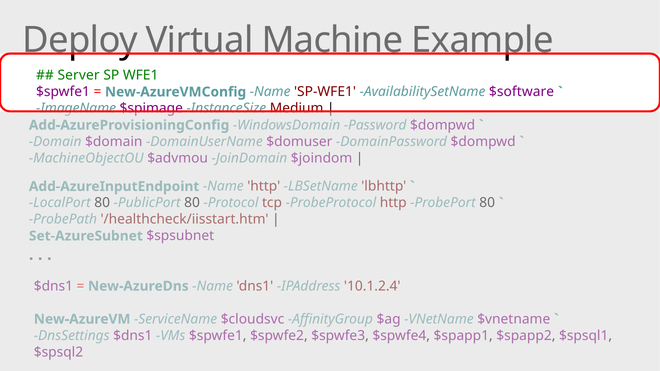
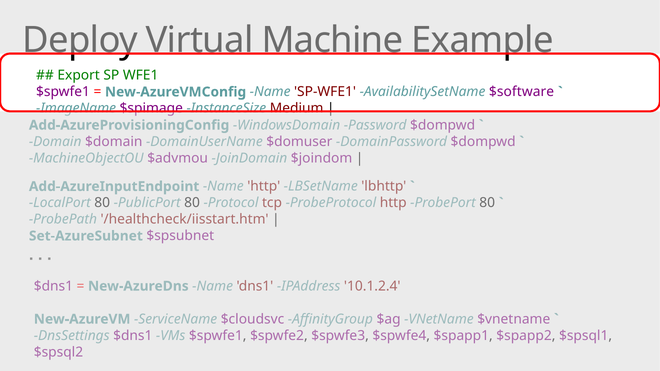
Server: Server -> Export
